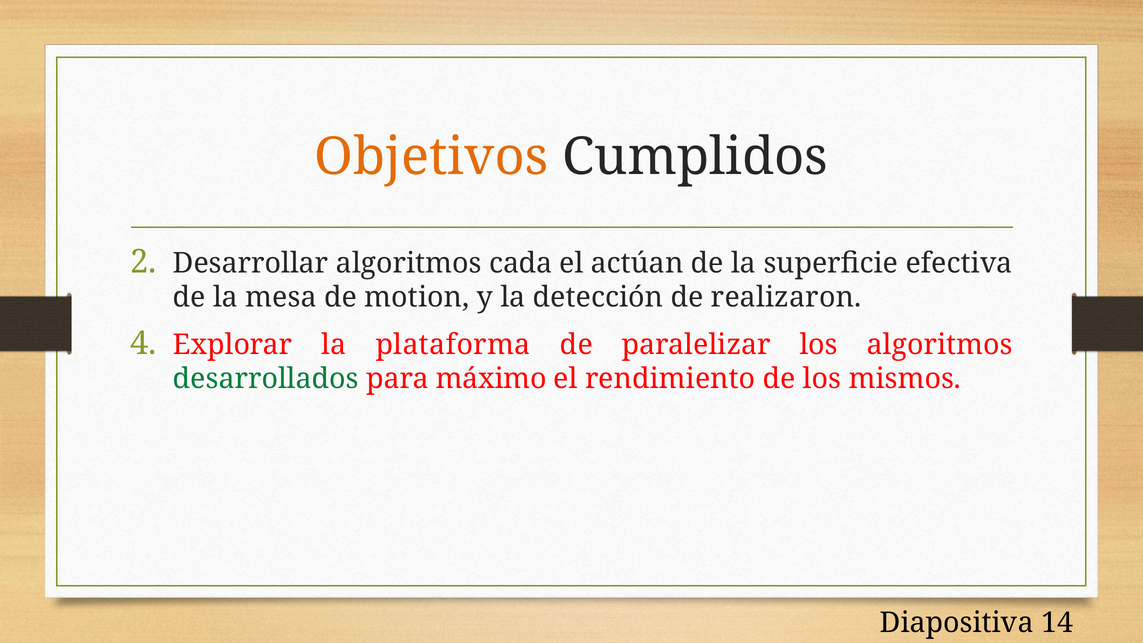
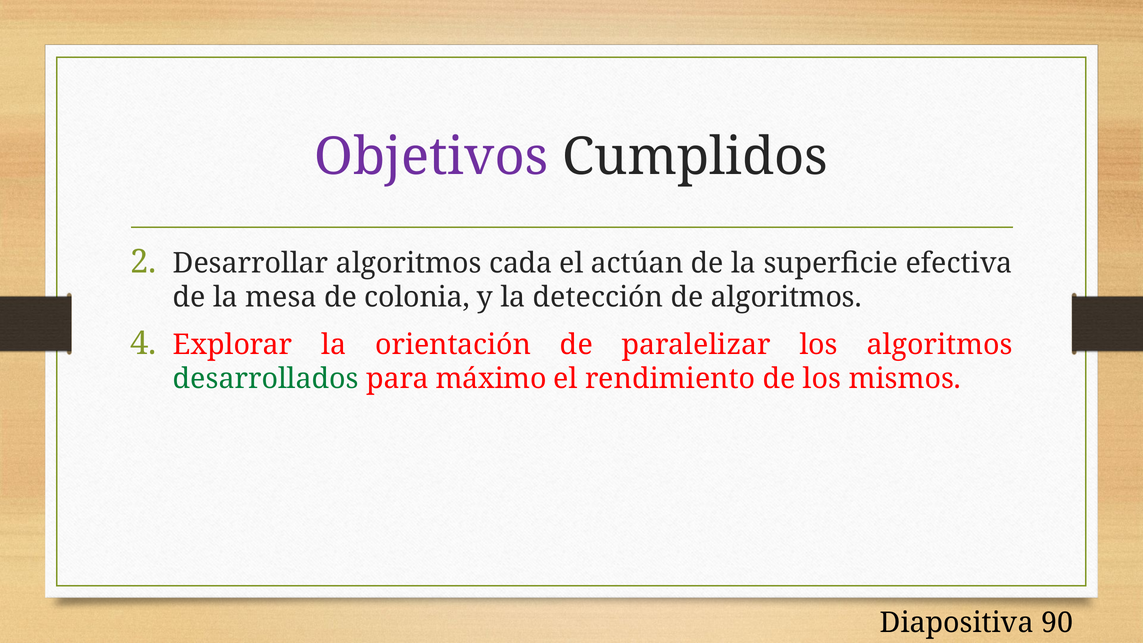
Objetivos colour: orange -> purple
motion: motion -> colonia
de realizaron: realizaron -> algoritmos
plataforma: plataforma -> orientación
14: 14 -> 90
